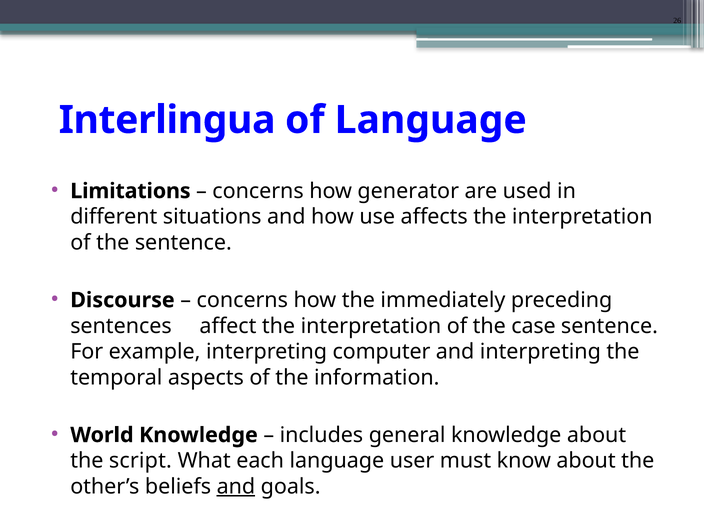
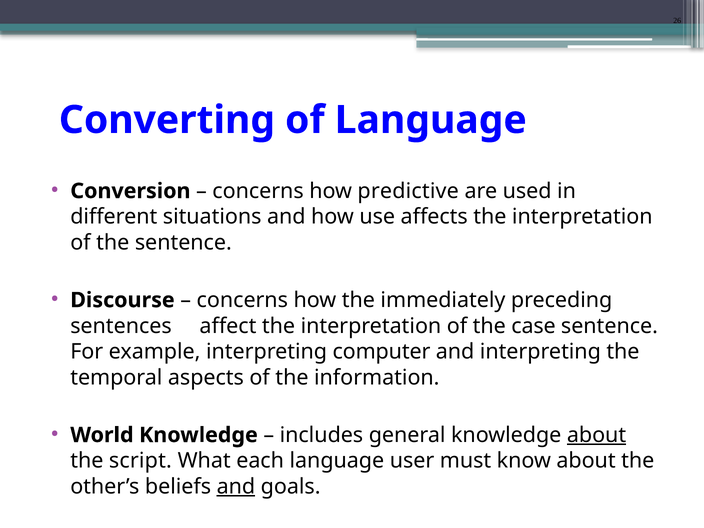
Interlingua: Interlingua -> Converting
Limitations: Limitations -> Conversion
generator: generator -> predictive
about at (597, 435) underline: none -> present
